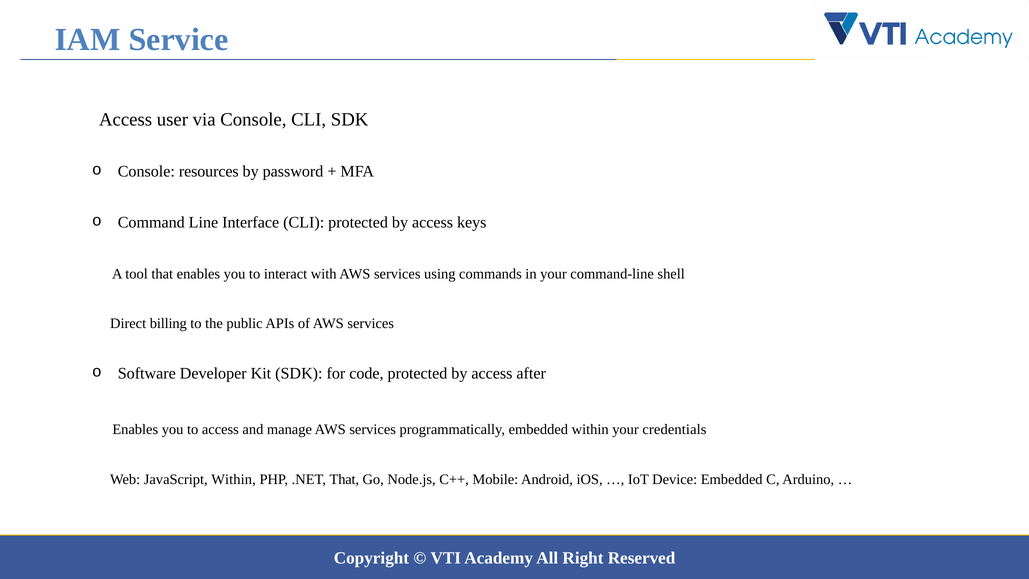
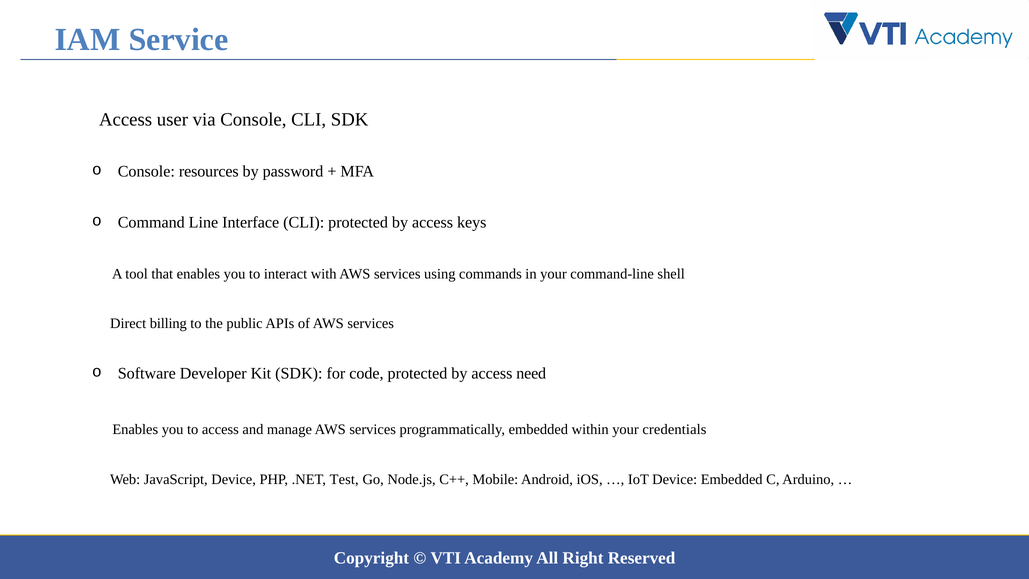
after: after -> need
JavaScript Within: Within -> Device
.NET That: That -> Test
